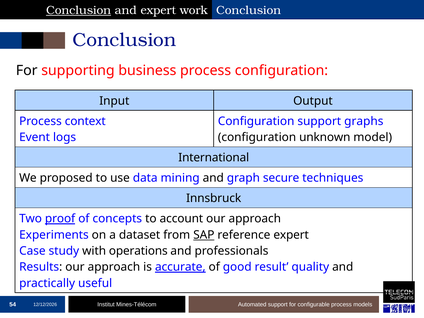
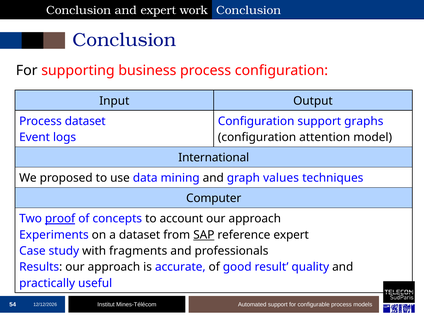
Conclusion at (79, 10) underline: present -> none
Process context: context -> dataset
unknown: unknown -> attention
secure: secure -> values
Innsbruck: Innsbruck -> Computer
operations: operations -> fragments
accurate underline: present -> none
